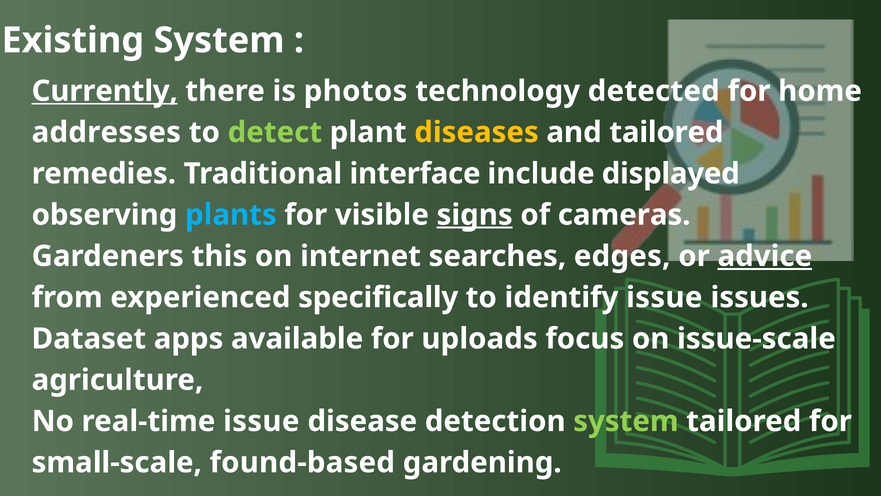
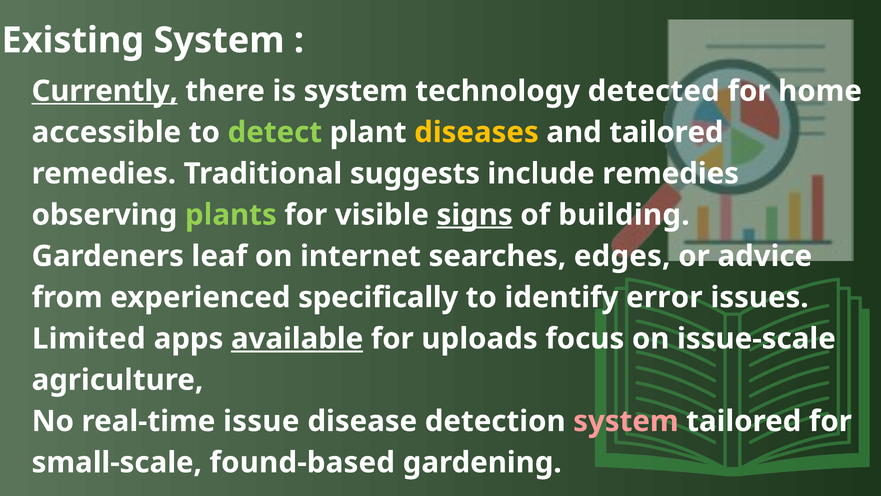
is photos: photos -> system
addresses: addresses -> accessible
interface: interface -> suggests
include displayed: displayed -> remedies
plants colour: light blue -> light green
cameras: cameras -> building
this: this -> leaf
advice underline: present -> none
identify issue: issue -> error
Dataset: Dataset -> Limited
available underline: none -> present
system at (626, 421) colour: light green -> pink
